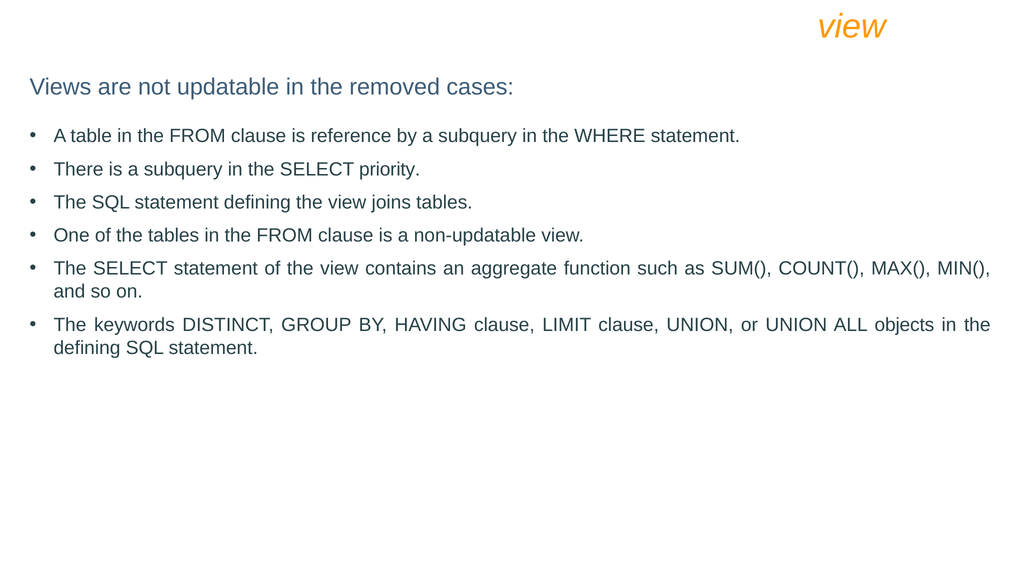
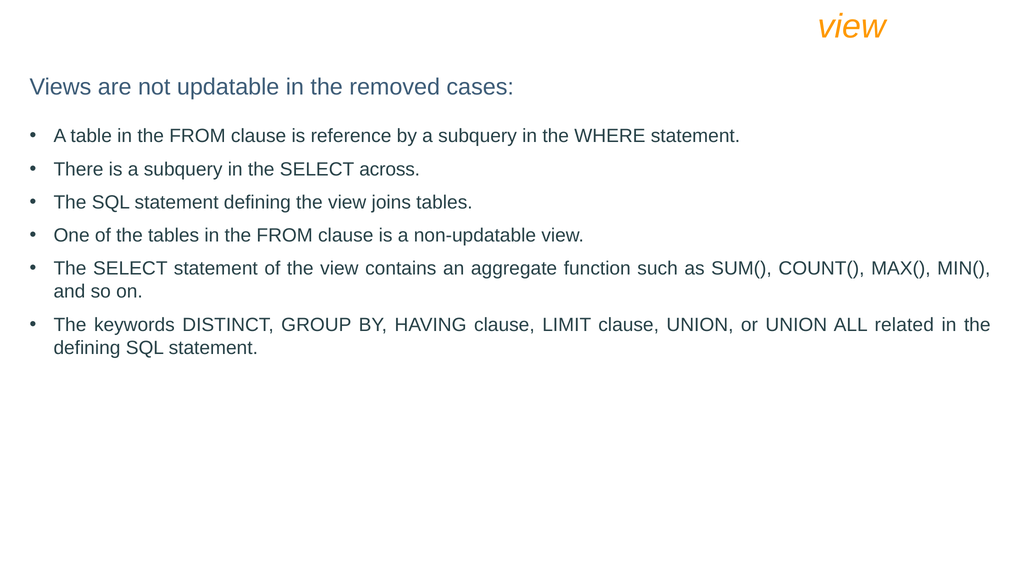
priority: priority -> across
objects: objects -> related
